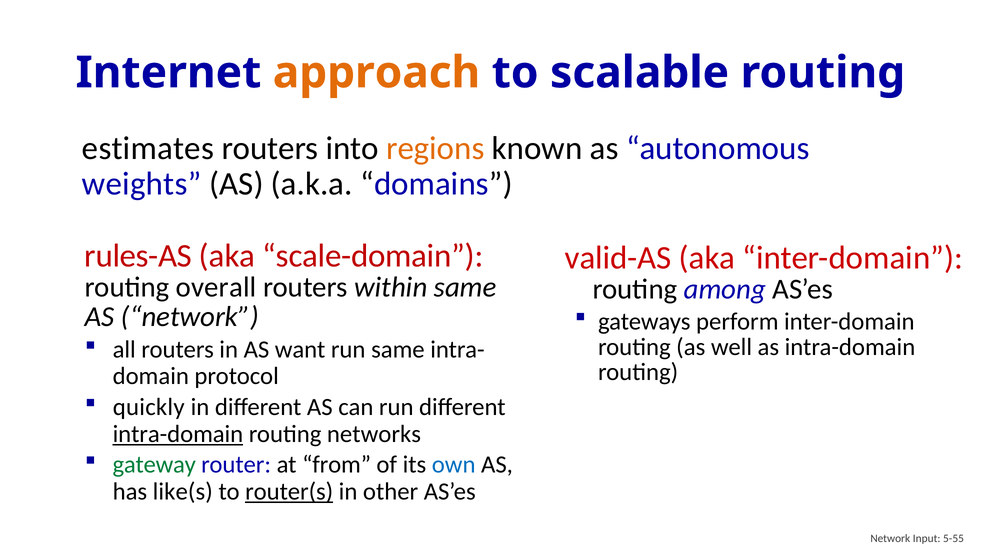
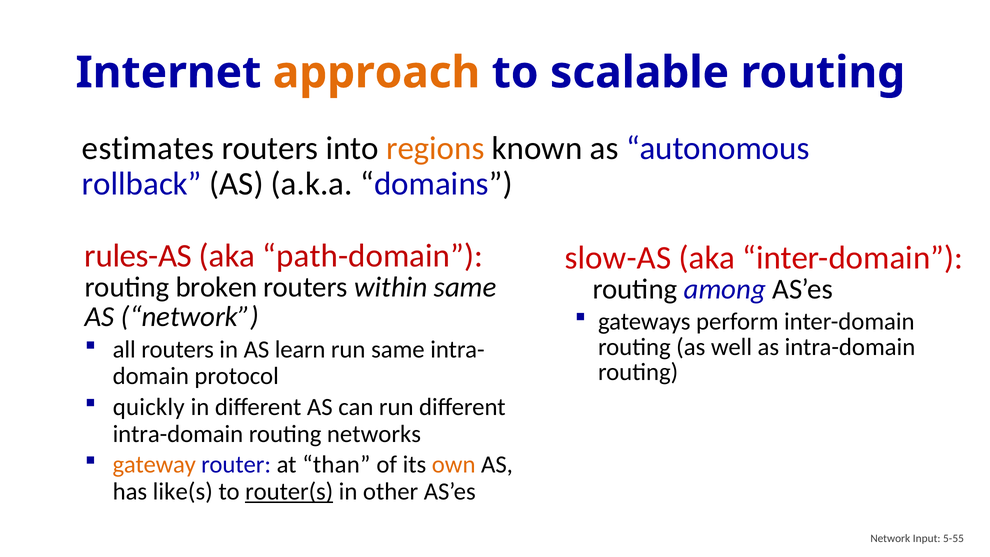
weights: weights -> rollback
scale-domain: scale-domain -> path-domain
valid-AS: valid-AS -> slow-AS
overall: overall -> broken
want: want -> learn
intra-domain at (178, 434) underline: present -> none
gateway colour: green -> orange
from: from -> than
own colour: blue -> orange
